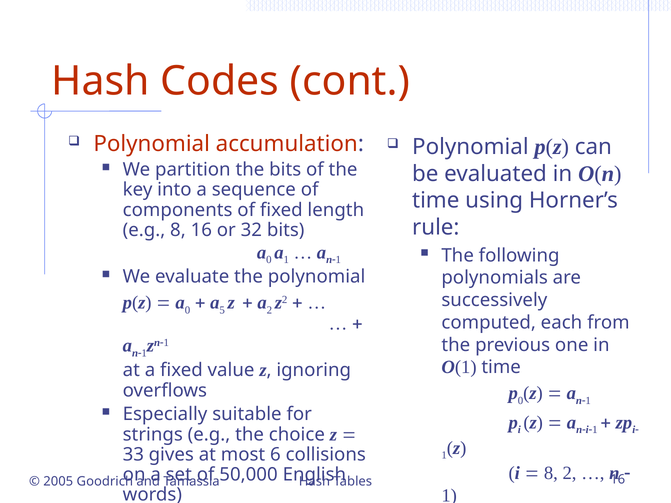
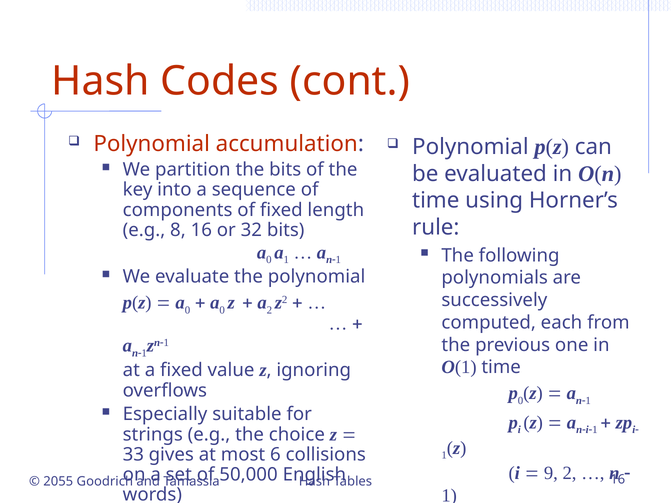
5 at (222, 310): 5 -> 0
8 at (551, 474): 8 -> 9
2005: 2005 -> 2055
